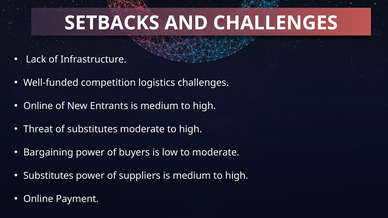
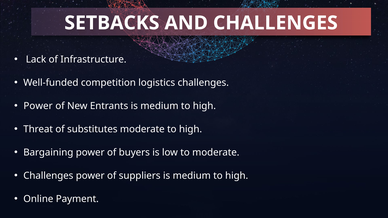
Online at (38, 106): Online -> Power
Substitutes at (48, 176): Substitutes -> Challenges
